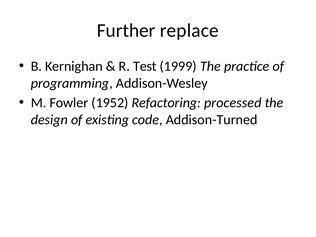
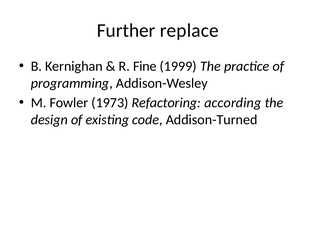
Test: Test -> Fine
1952: 1952 -> 1973
processed: processed -> according
